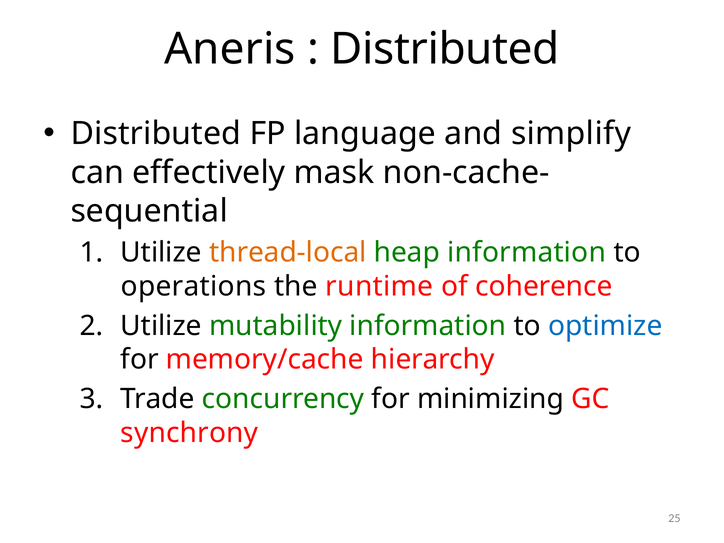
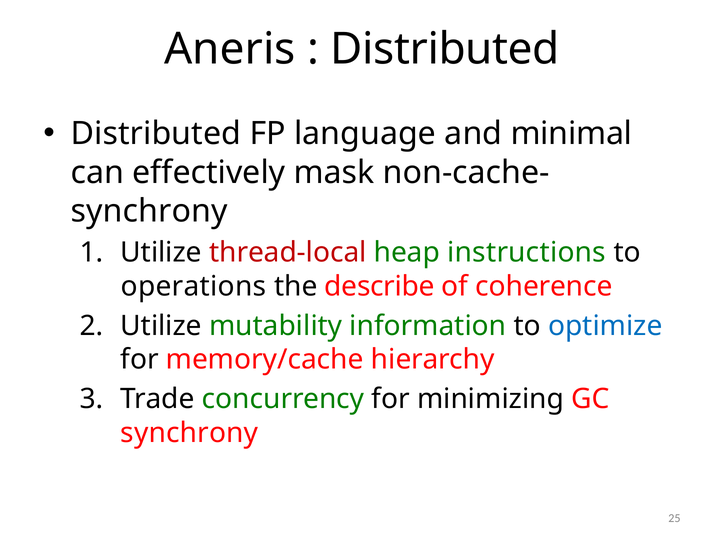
simplify: simplify -> minimal
sequential at (149, 211): sequential -> synchrony
thread-local colour: orange -> red
heap information: information -> instructions
runtime: runtime -> describe
